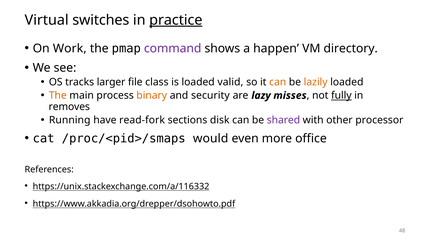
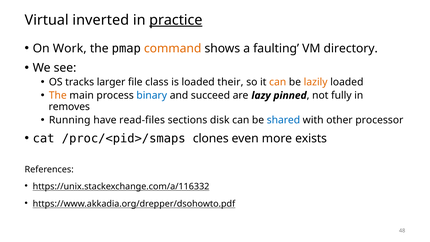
switches: switches -> inverted
command colour: purple -> orange
happen: happen -> faulting
valid: valid -> their
binary colour: orange -> blue
security: security -> succeed
misses: misses -> pinned
fully underline: present -> none
read-fork: read-fork -> read-files
shared colour: purple -> blue
would: would -> clones
office: office -> exists
